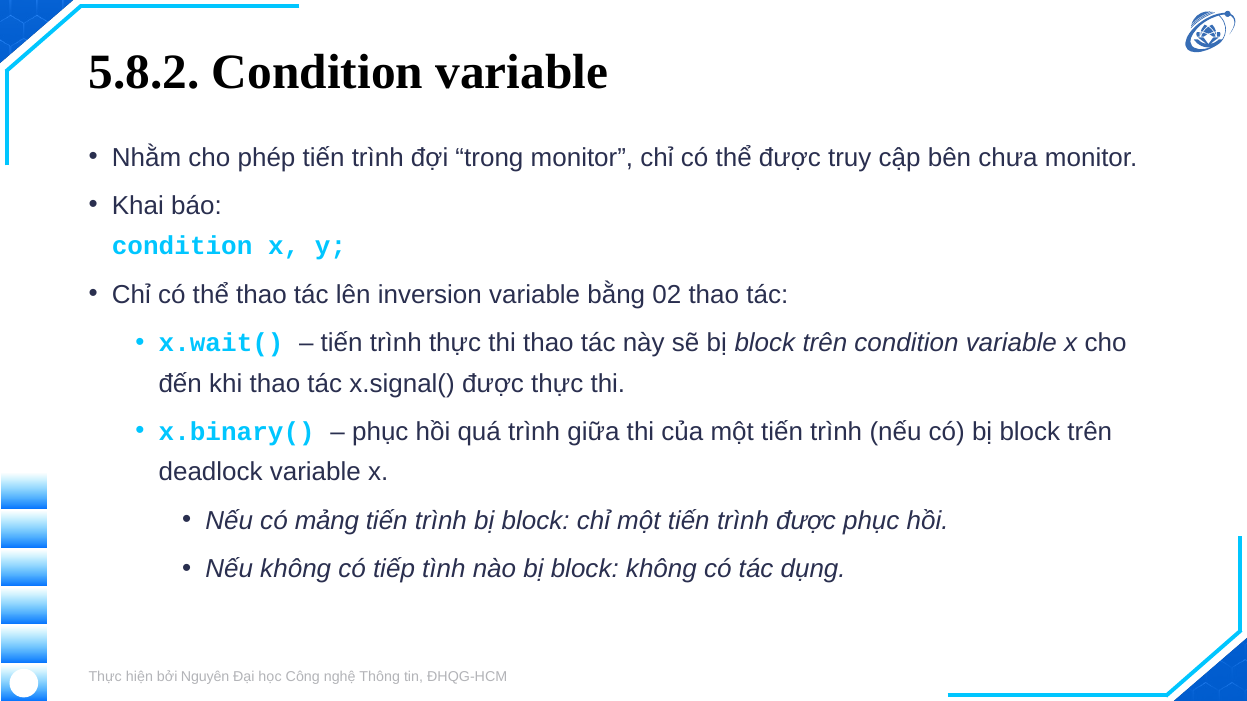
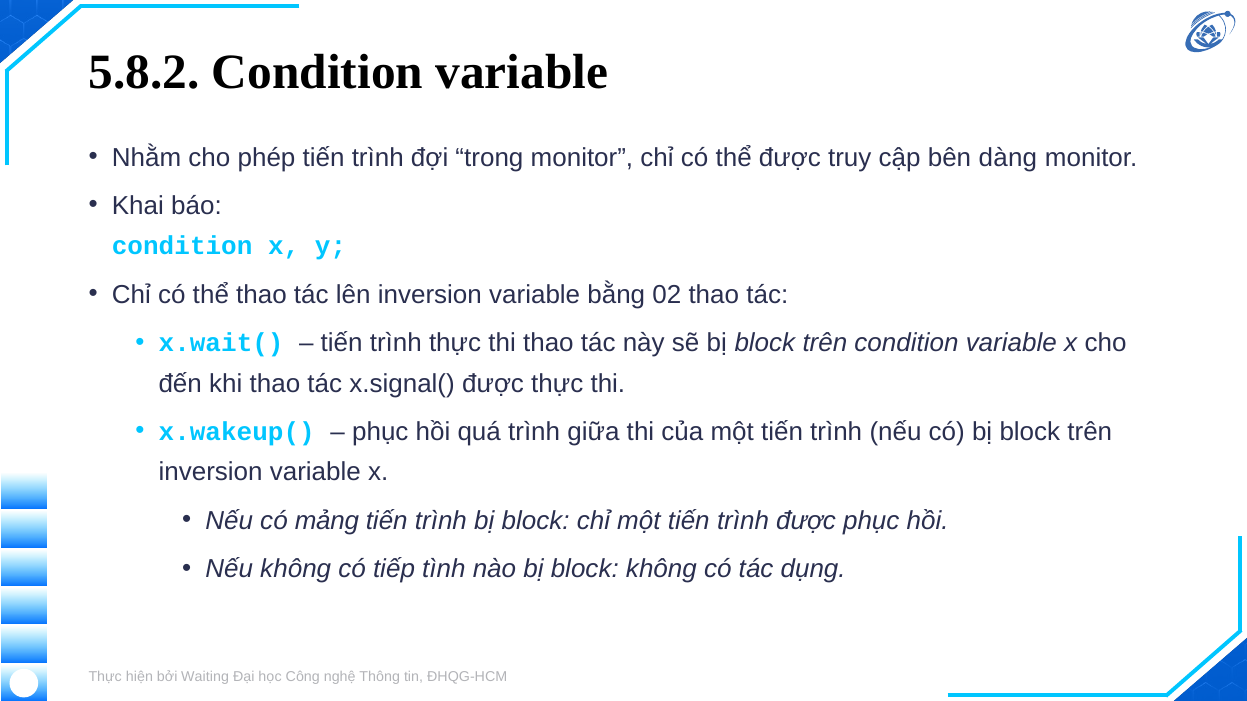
chưa: chưa -> dàng
x.binary(: x.binary( -> x.wakeup(
deadlock at (211, 473): deadlock -> inversion
Nguyên: Nguyên -> Waiting
